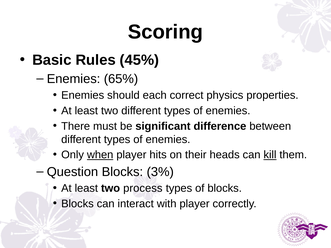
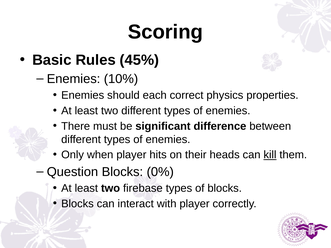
65%: 65% -> 10%
when underline: present -> none
3%: 3% -> 0%
process: process -> firebase
